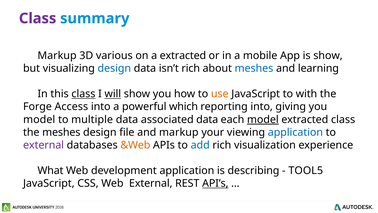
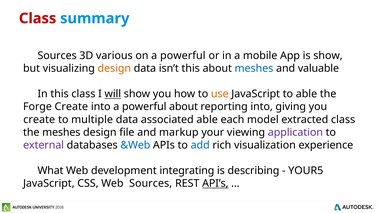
Class at (38, 18) colour: purple -> red
Markup at (57, 55): Markup -> Sources
on a extracted: extracted -> powerful
design at (114, 68) colour: blue -> orange
isn’t rich: rich -> this
learning: learning -> valuable
class at (83, 94) underline: present -> none
to with: with -> able
Forge Access: Access -> Create
powerful which: which -> about
model at (39, 119): model -> create
associated data: data -> able
model at (263, 119) underline: present -> none
application at (295, 132) colour: blue -> purple
&Web colour: orange -> blue
development application: application -> integrating
TOOL5: TOOL5 -> YOUR5
Web External: External -> Sources
